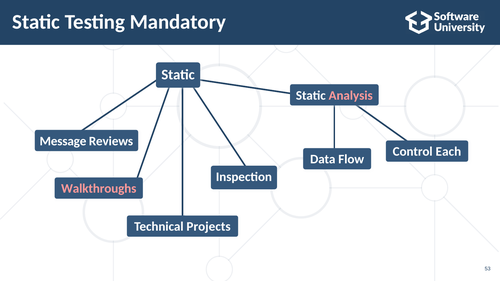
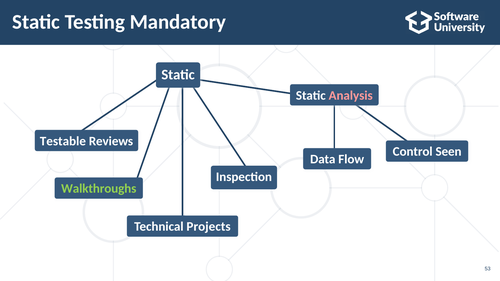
Message: Message -> Testable
Each: Each -> Seen
Walkthroughs colour: pink -> light green
